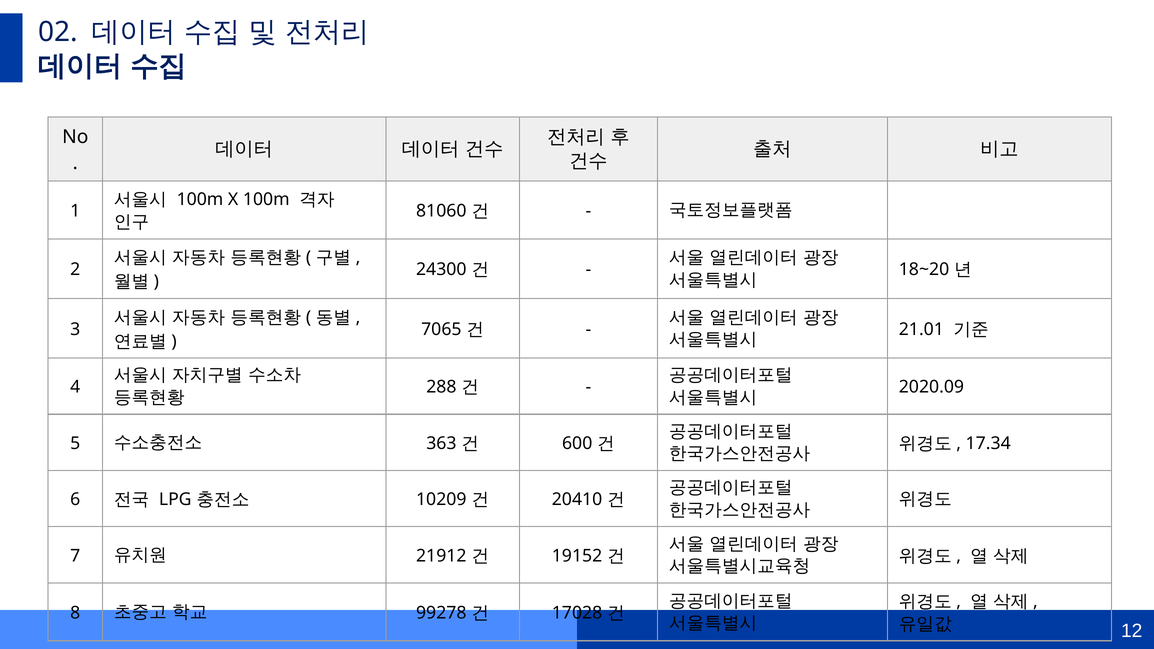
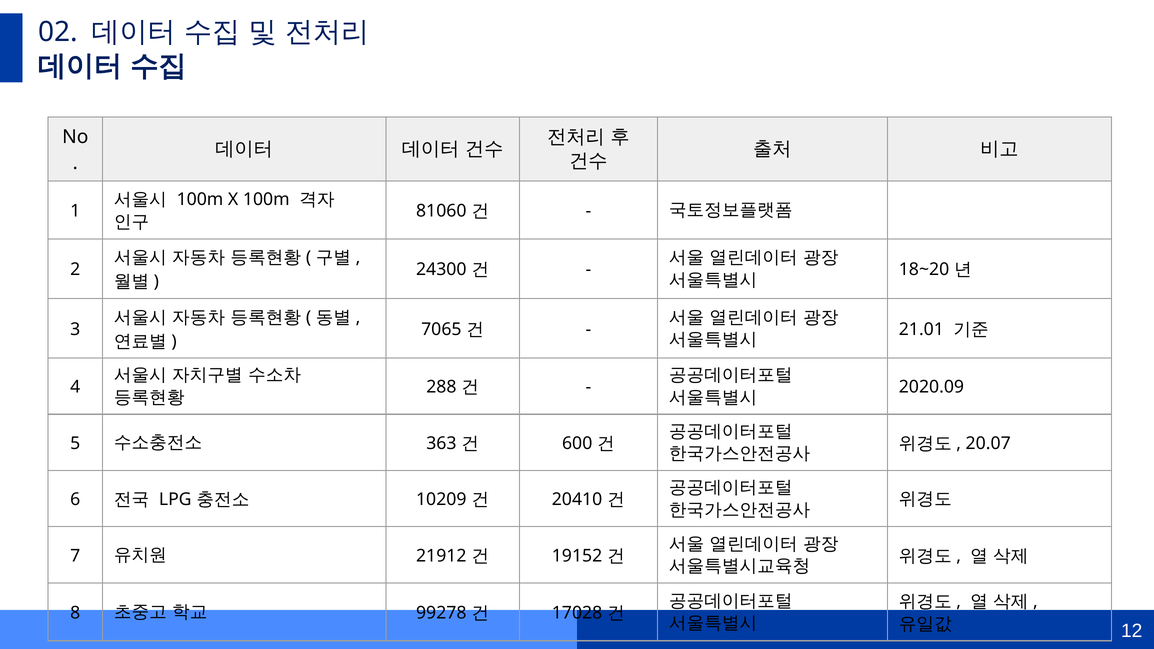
17.34: 17.34 -> 20.07
